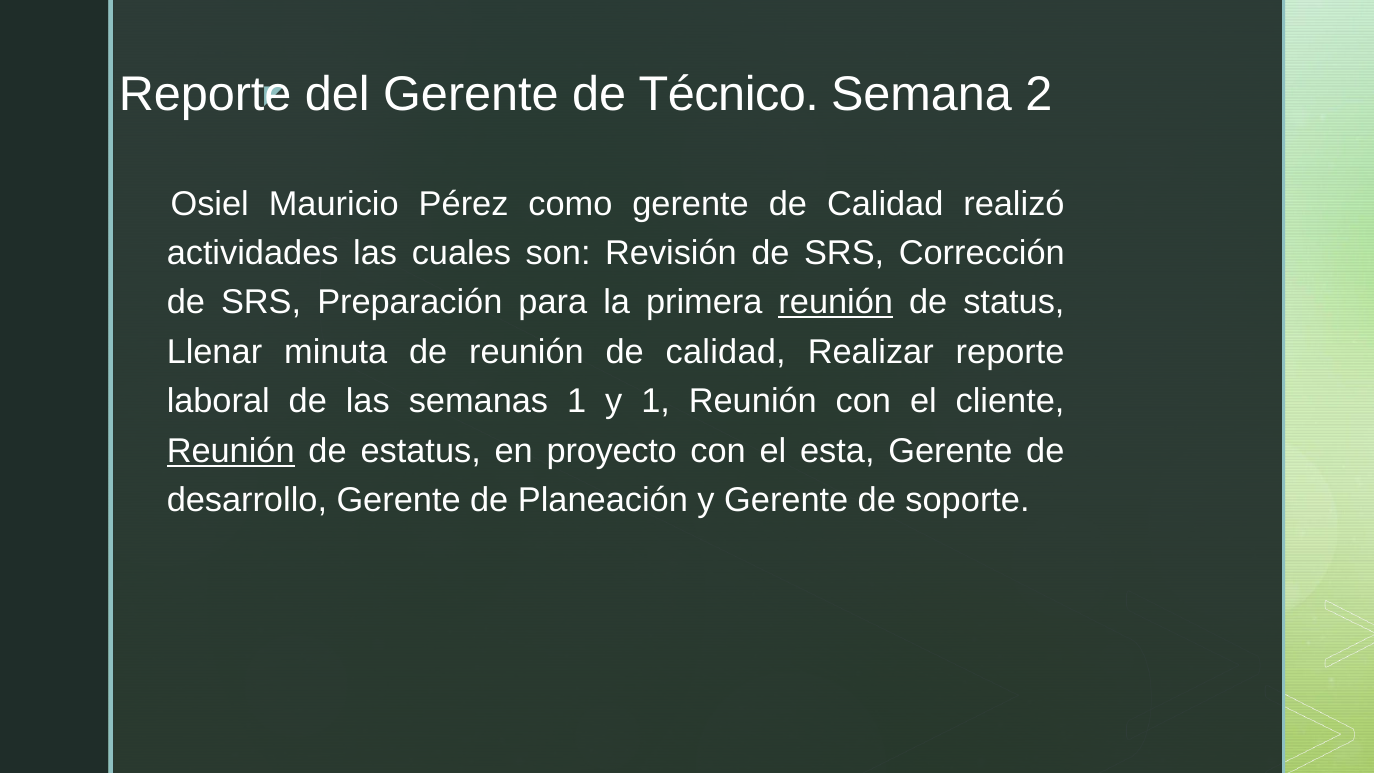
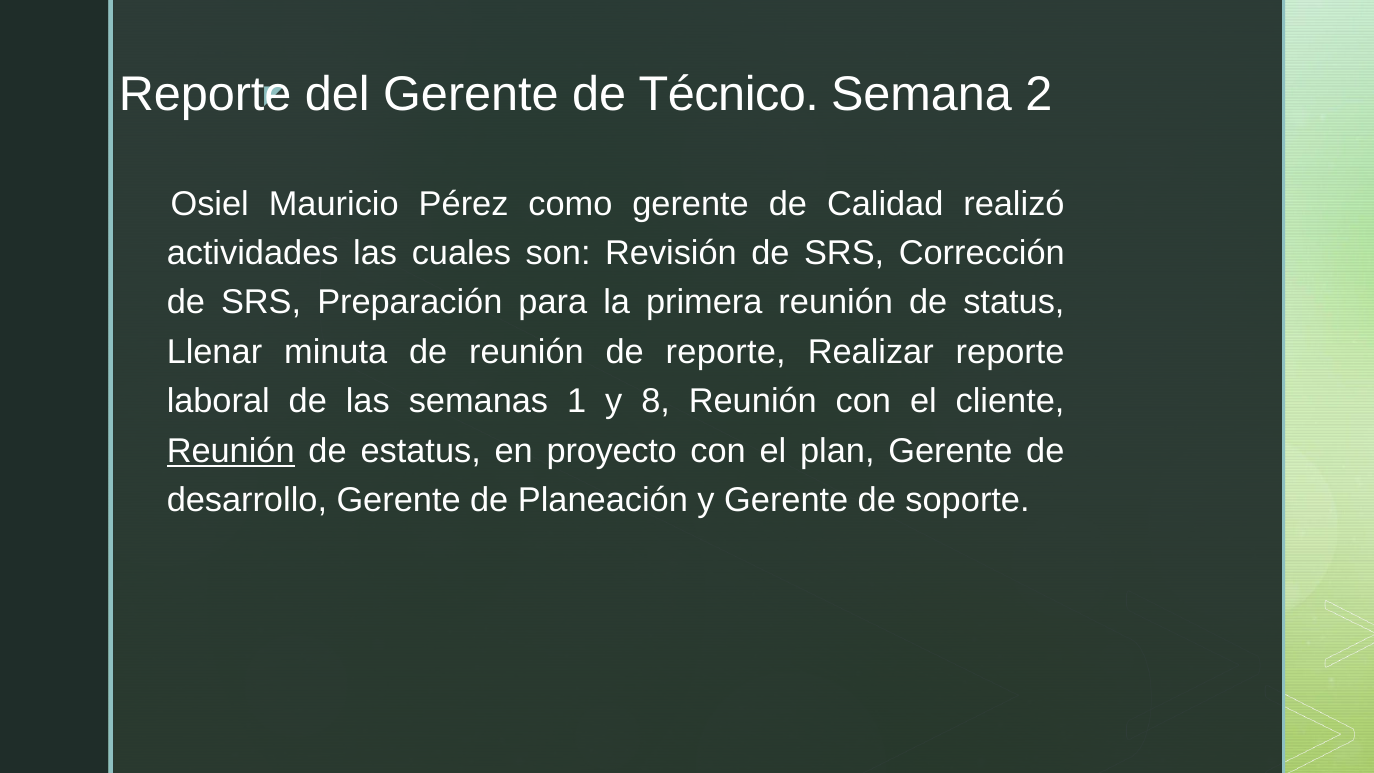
reunión at (836, 303) underline: present -> none
reunión de calidad: calidad -> reporte
y 1: 1 -> 8
esta: esta -> plan
